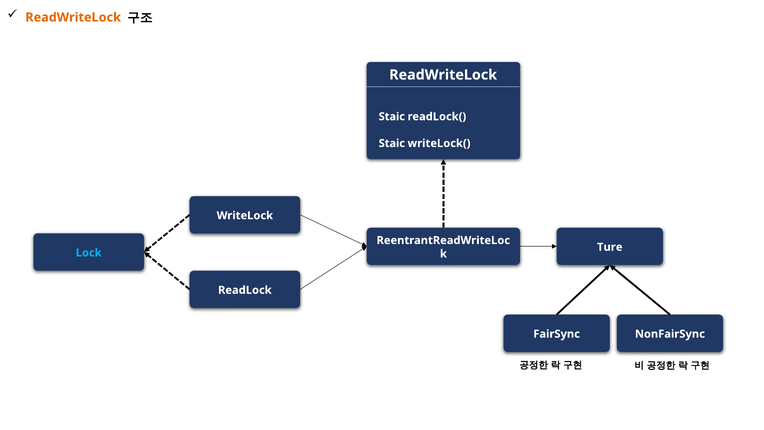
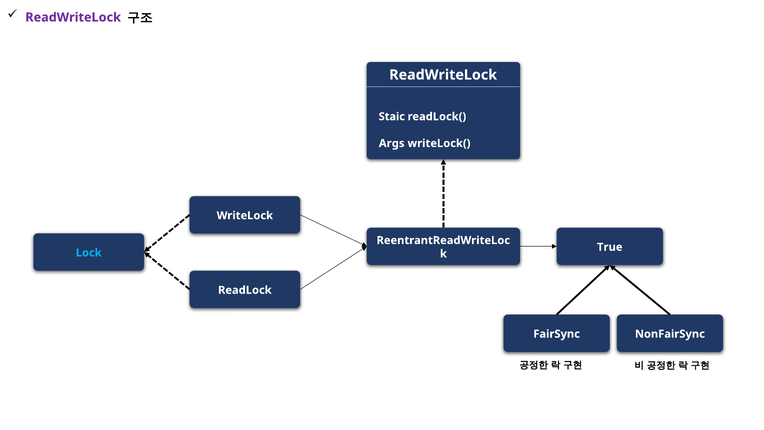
ReadWriteLock at (73, 17) colour: orange -> purple
Staic at (392, 143): Staic -> Args
Ture: Ture -> True
